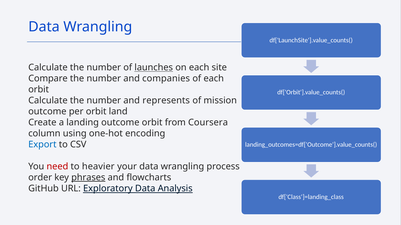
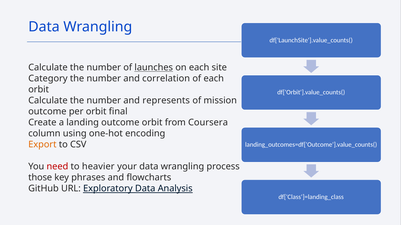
Compare: Compare -> Category
companies: companies -> correlation
land: land -> final
Export colour: blue -> orange
order: order -> those
phrases underline: present -> none
